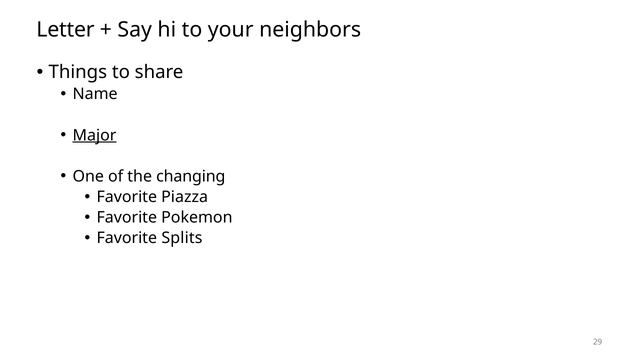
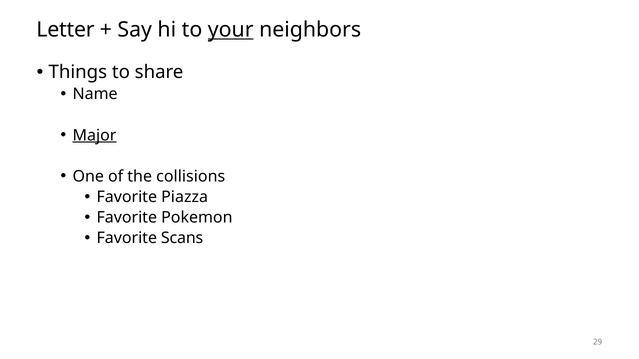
your underline: none -> present
changing: changing -> collisions
Splits: Splits -> Scans
